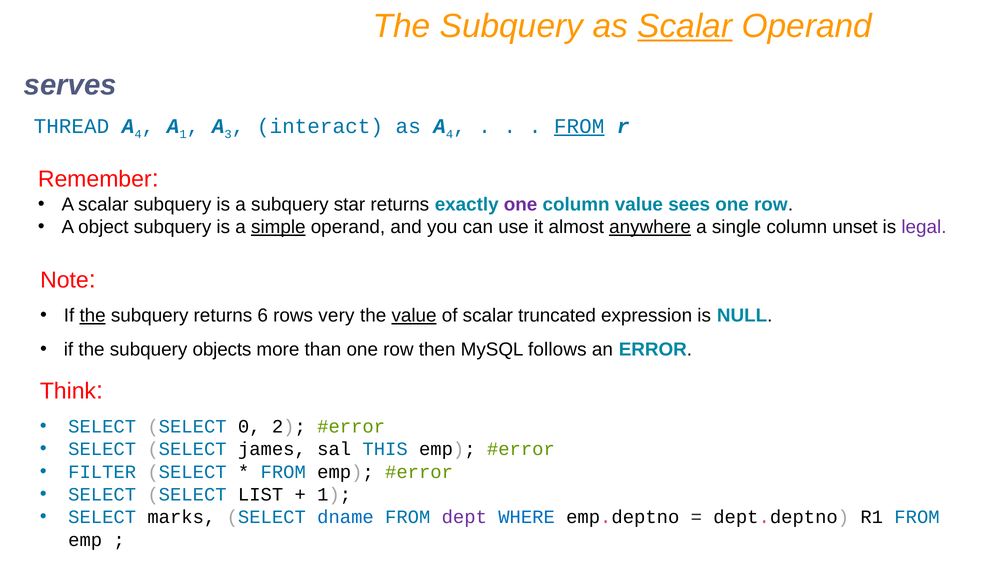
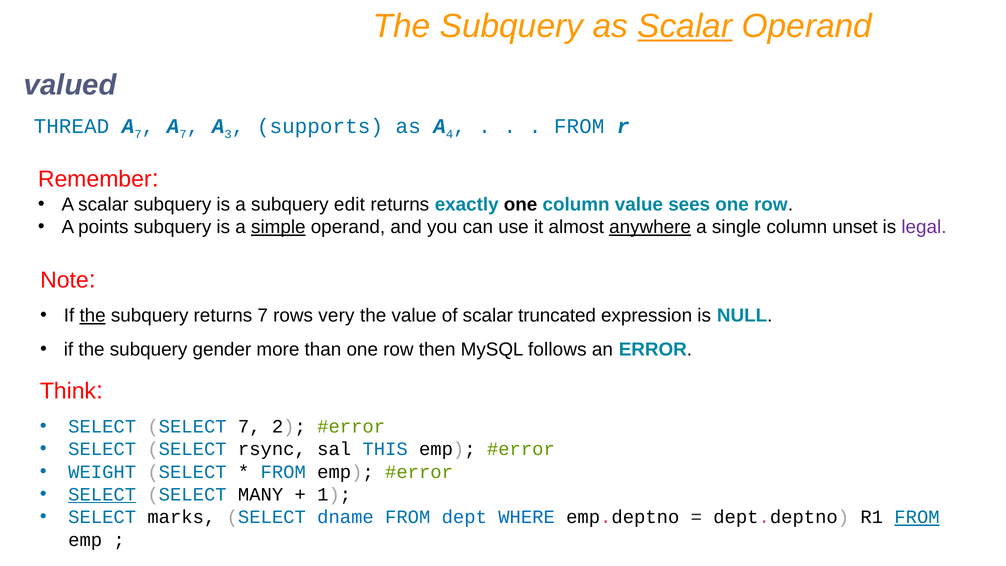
serves: serves -> valued
4 at (138, 134): 4 -> 7
1 at (183, 134): 1 -> 7
interact: interact -> supports
FROM at (579, 126) underline: present -> none
star: star -> edit
one at (521, 204) colour: purple -> black
object: object -> points
returns 6: 6 -> 7
value at (414, 316) underline: present -> none
objects: objects -> gender
SELECT 0: 0 -> 7
james: james -> rsync
FILTER: FILTER -> WEIGHT
SELECT at (102, 494) underline: none -> present
LIST: LIST -> MANY
dept colour: purple -> blue
FROM at (917, 517) underline: none -> present
